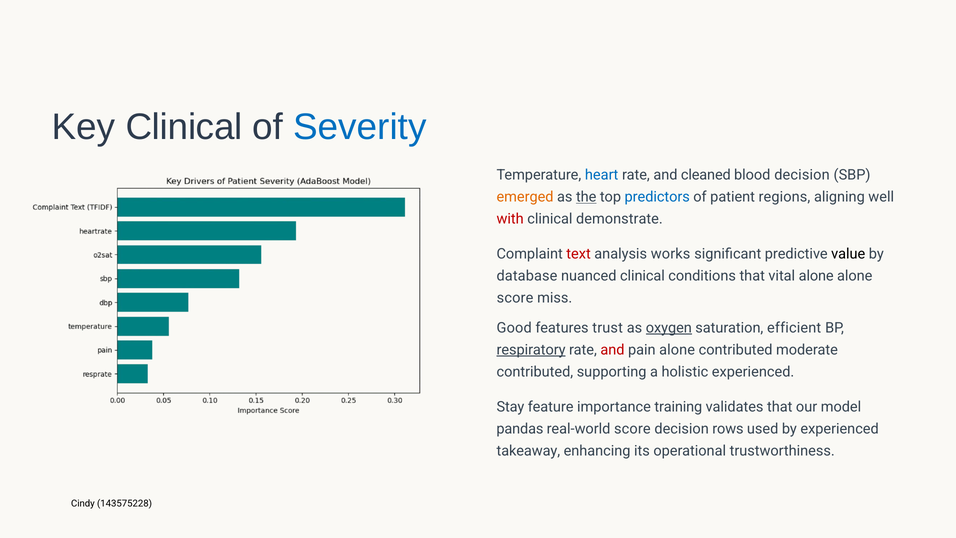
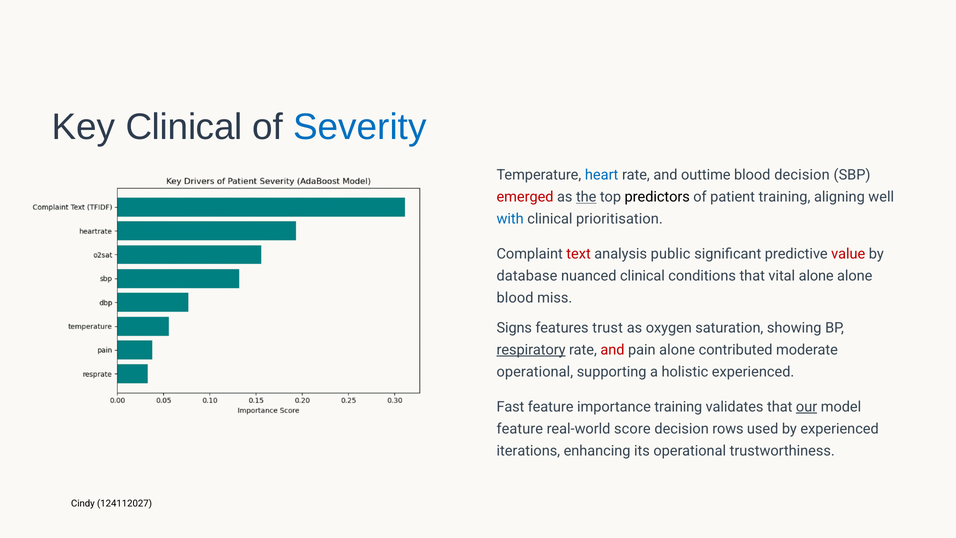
cleaned: cleaned -> outtime
emerged colour: orange -> red
predictors colour: blue -> black
patient regions: regions -> training
with colour: red -> blue
demonstrate: demonstrate -> prioritisation
works: works -> public
value colour: black -> red
score at (515, 298): score -> blood
Good: Good -> Signs
oxygen underline: present -> none
efficient: efficient -> showing
contributed at (535, 372): contributed -> operational
Stay: Stay -> Fast
our underline: none -> present
pandas at (520, 429): pandas -> feature
takeaway: takeaway -> iterations
143575228: 143575228 -> 124112027
